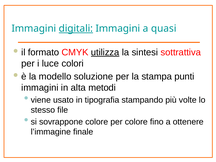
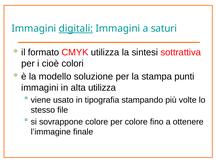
quasi: quasi -> saturi
utilizza at (105, 52) underline: present -> none
luce: luce -> cioè
alta metodi: metodi -> utilizza
